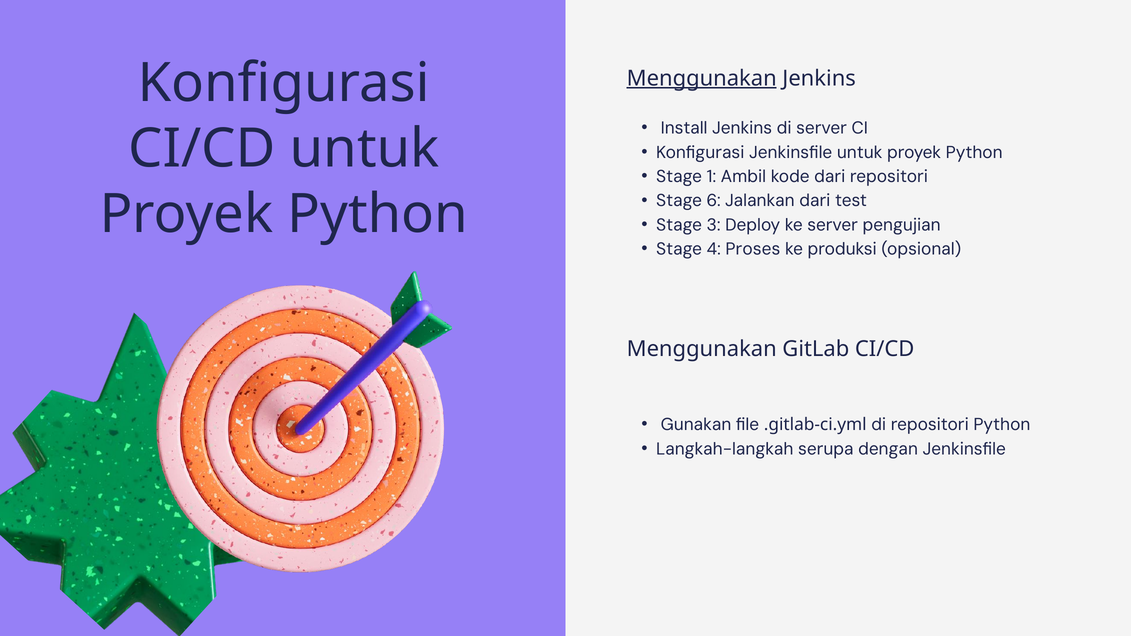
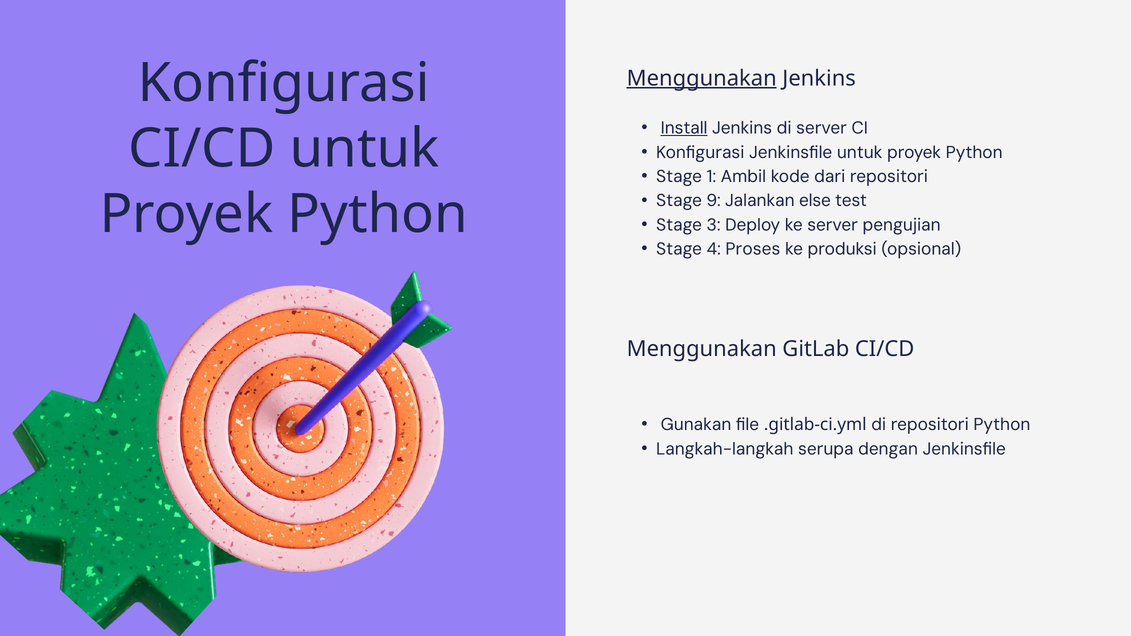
Install underline: none -> present
6: 6 -> 9
Jalankan dari: dari -> else
